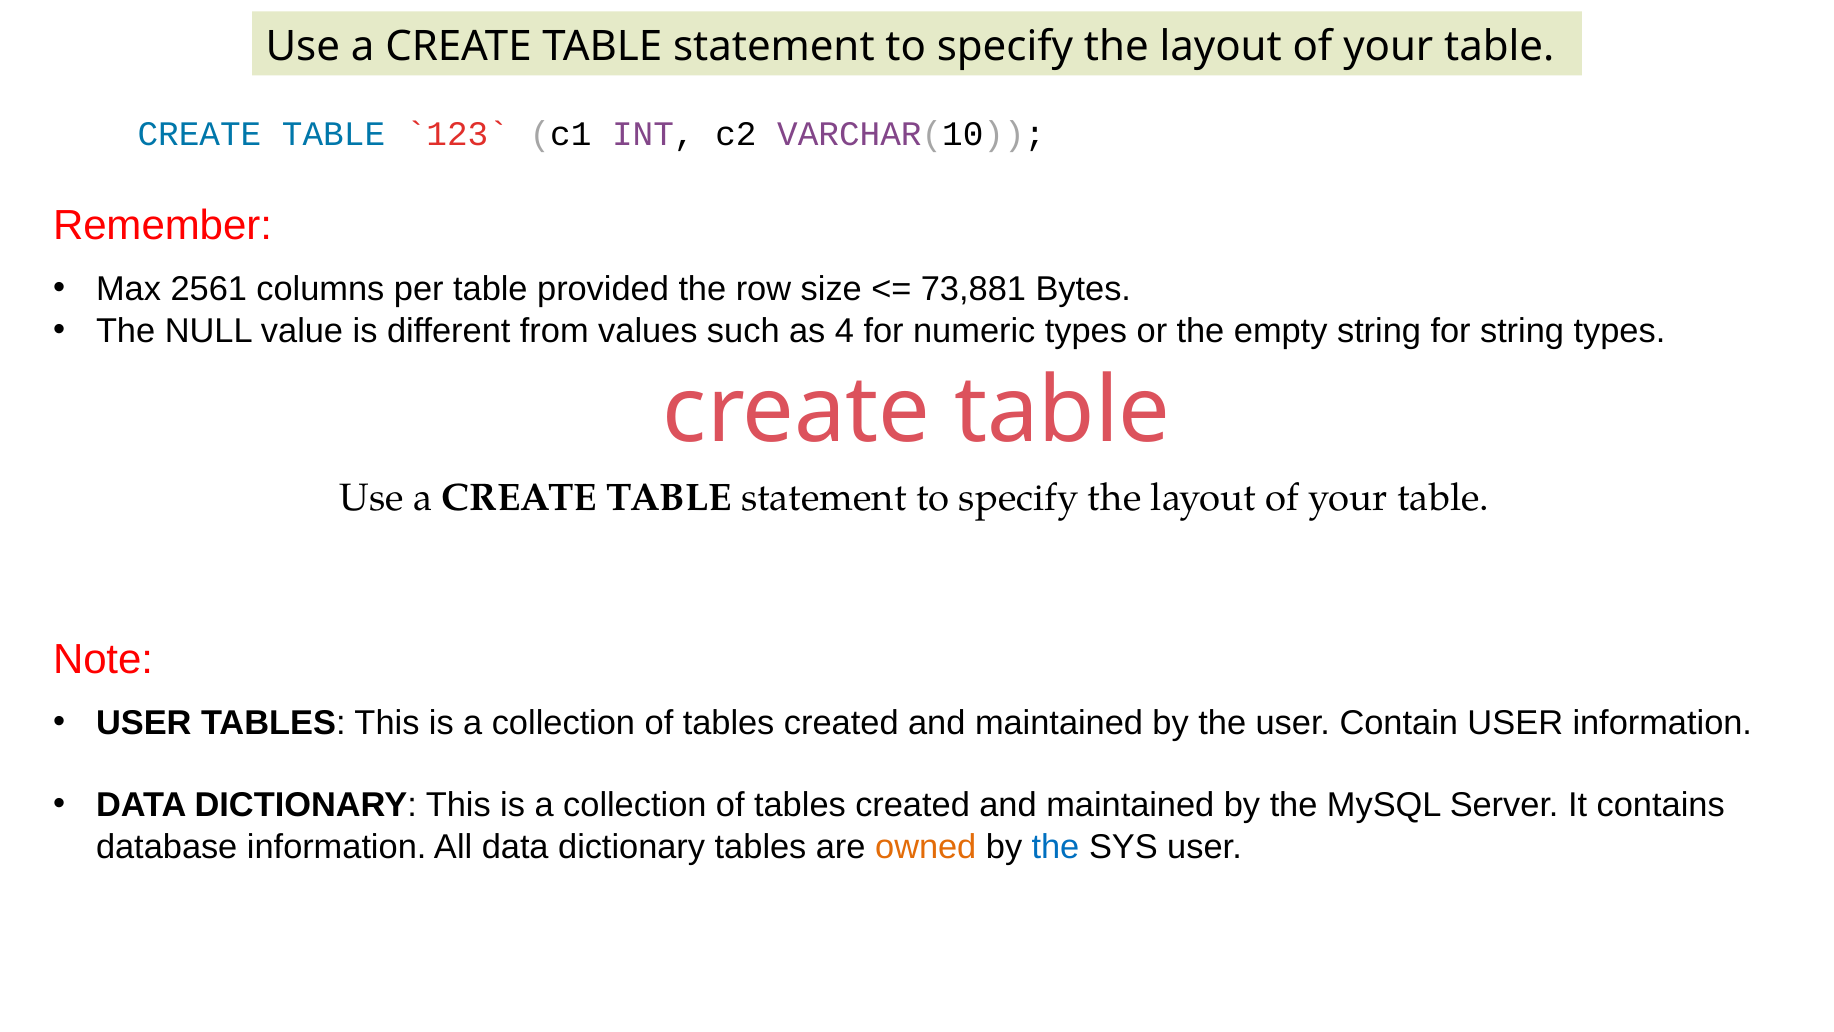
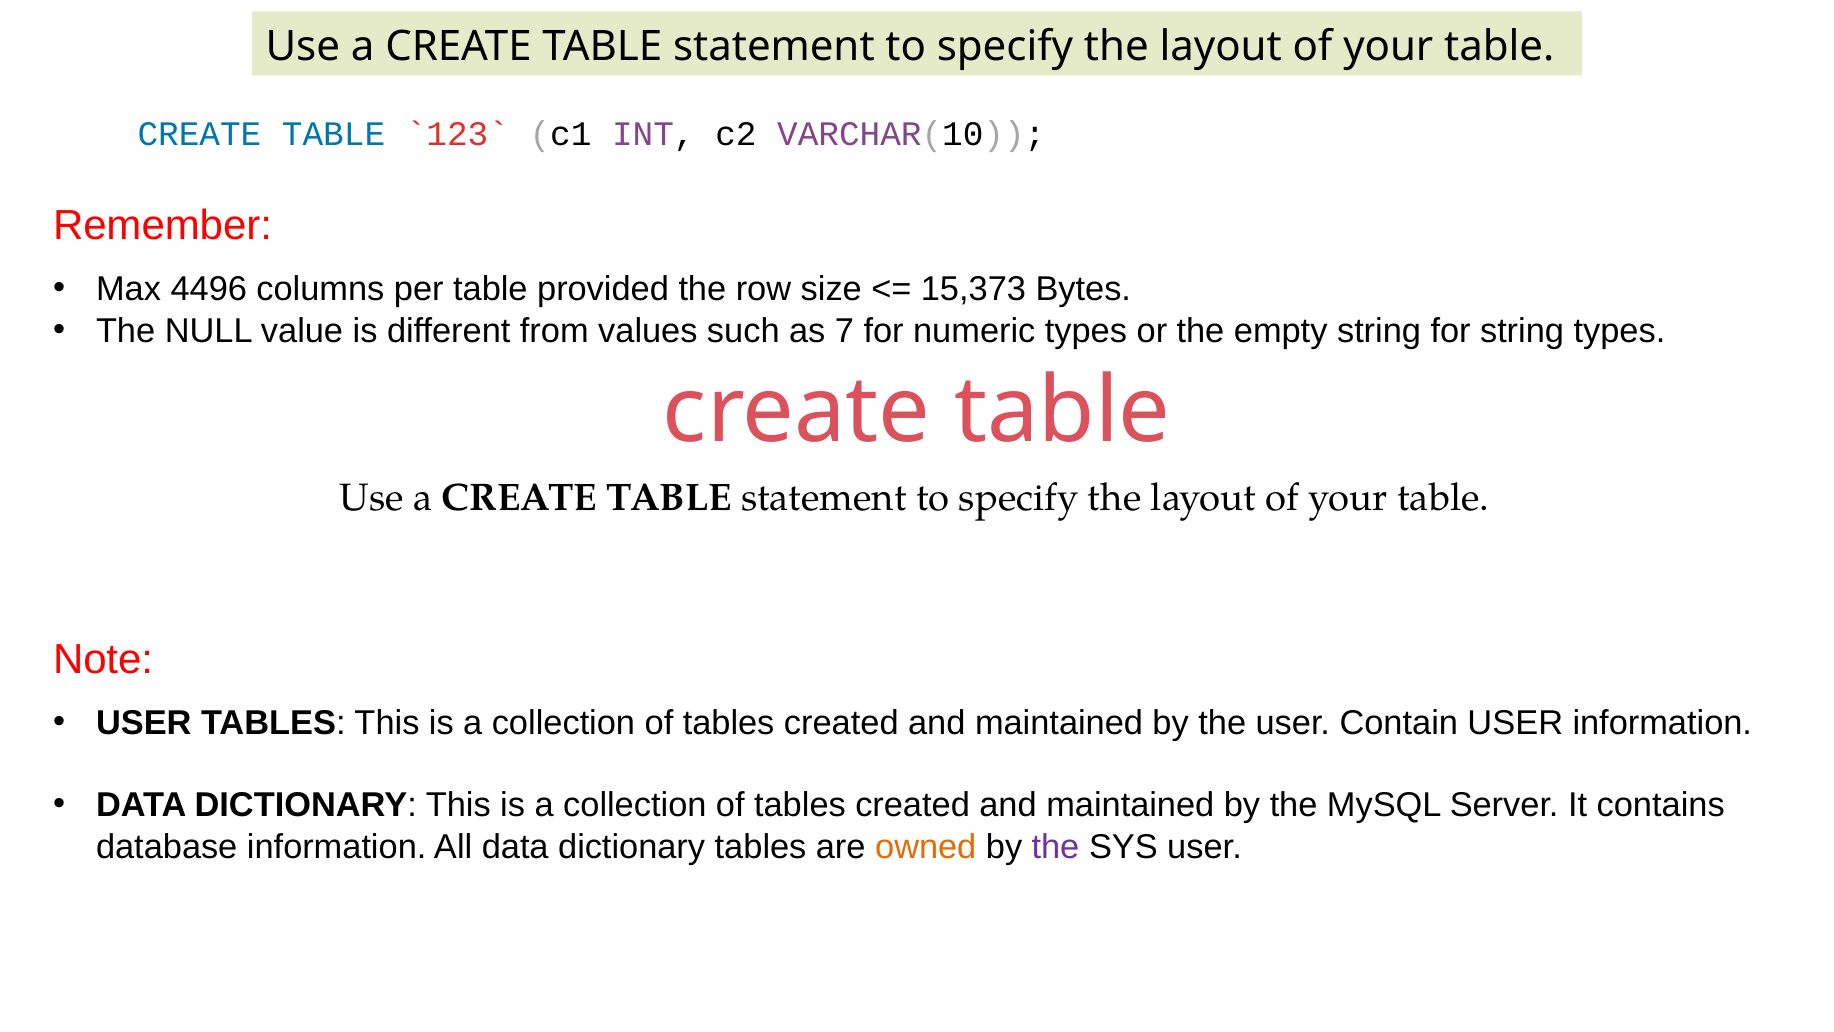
2561: 2561 -> 4496
73,881: 73,881 -> 15,373
4: 4 -> 7
the at (1055, 846) colour: blue -> purple
